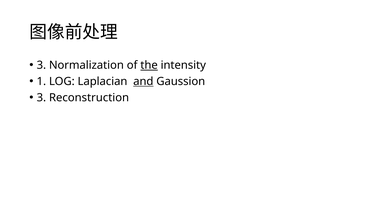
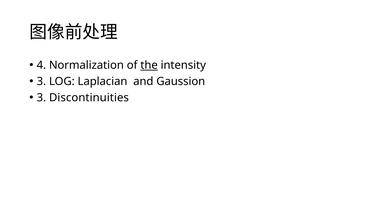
3 at (41, 65): 3 -> 4
1 at (41, 81): 1 -> 3
and underline: present -> none
Reconstruction: Reconstruction -> Discontinuities
